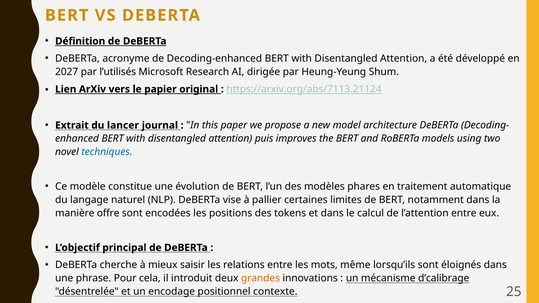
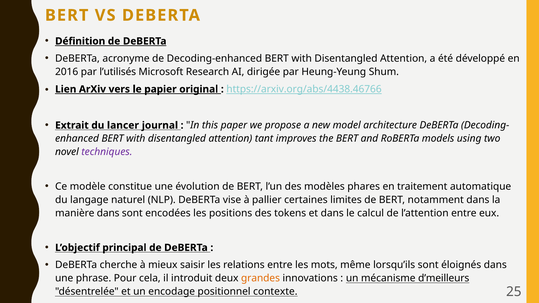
2027: 2027 -> 2016
https://arxiv.org/abs/7113.21124: https://arxiv.org/abs/7113.21124 -> https://arxiv.org/abs/4438.46766
puis: puis -> tant
techniques colour: blue -> purple
manière offre: offre -> dans
d’calibrage: d’calibrage -> d’meilleurs
